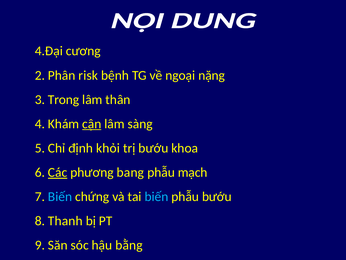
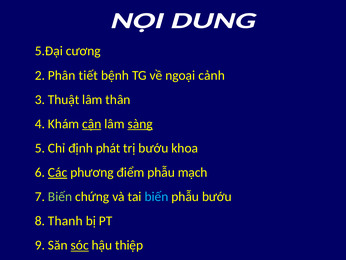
4.Đại: 4.Đại -> 5.Đại
risk: risk -> tiết
nặng: nặng -> cảnh
Trong: Trong -> Thuật
sàng underline: none -> present
khỏi: khỏi -> phát
bang: bang -> điểm
Biến at (60, 196) colour: light blue -> light green
sóc underline: none -> present
bằng: bằng -> thiệp
